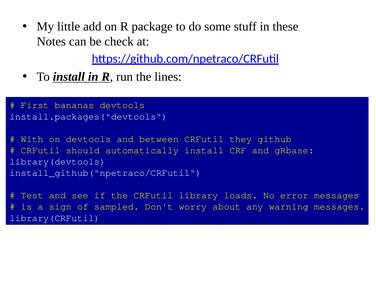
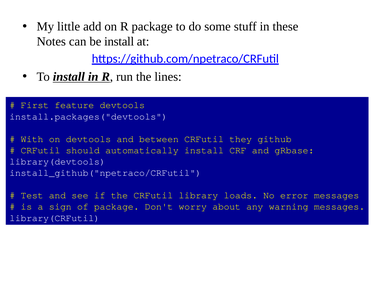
be check: check -> install
bananas: bananas -> feature
of sampled: sampled -> package
